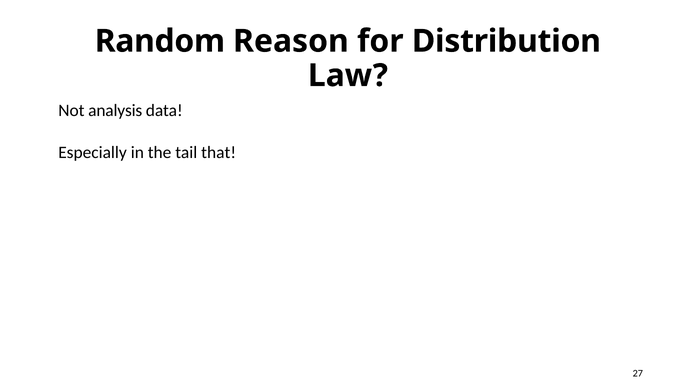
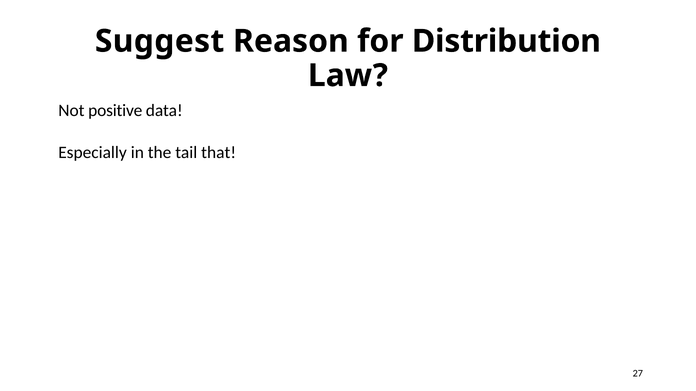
Random: Random -> Suggest
analysis: analysis -> positive
